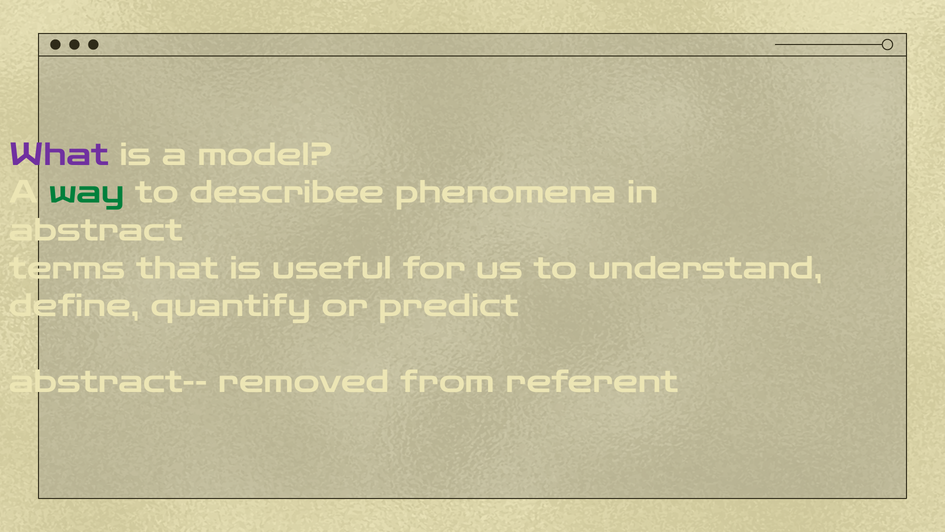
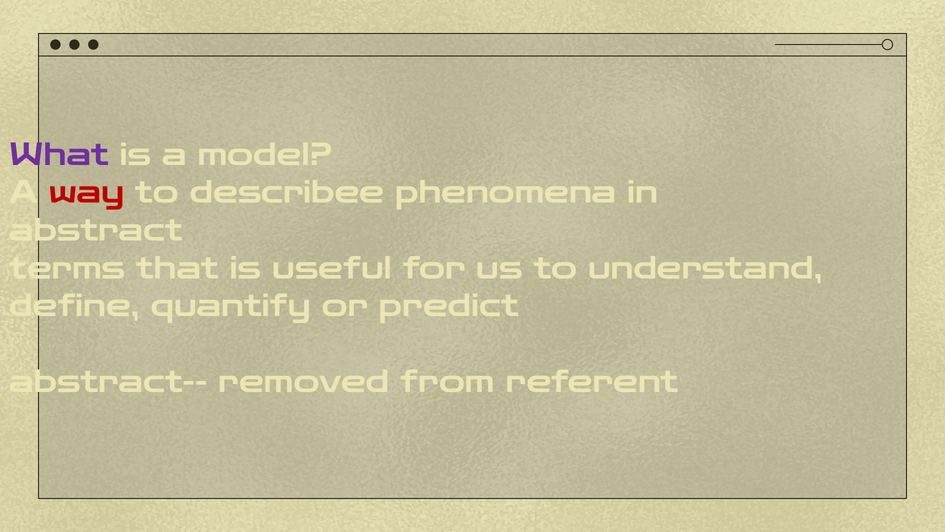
way colour: green -> red
